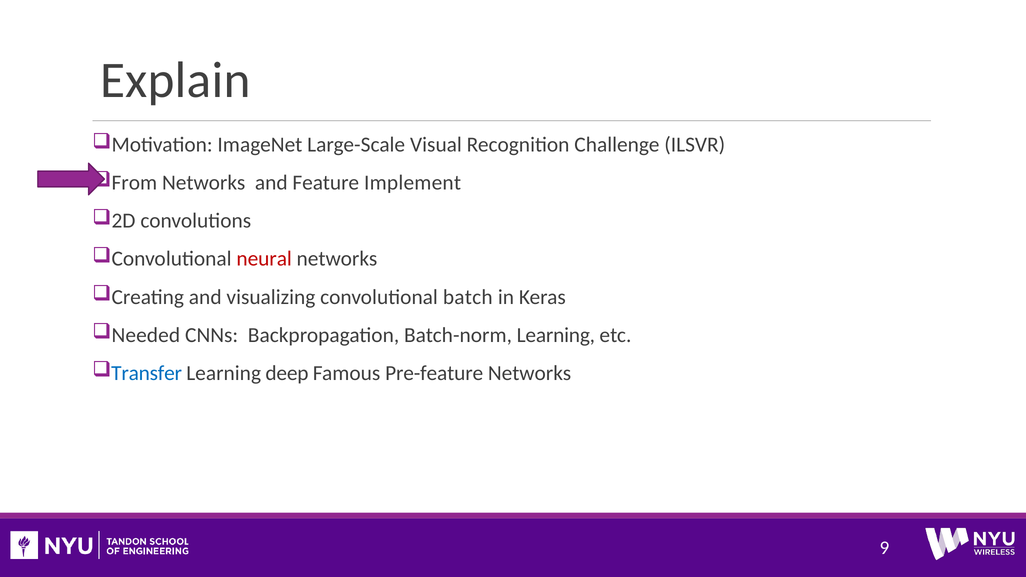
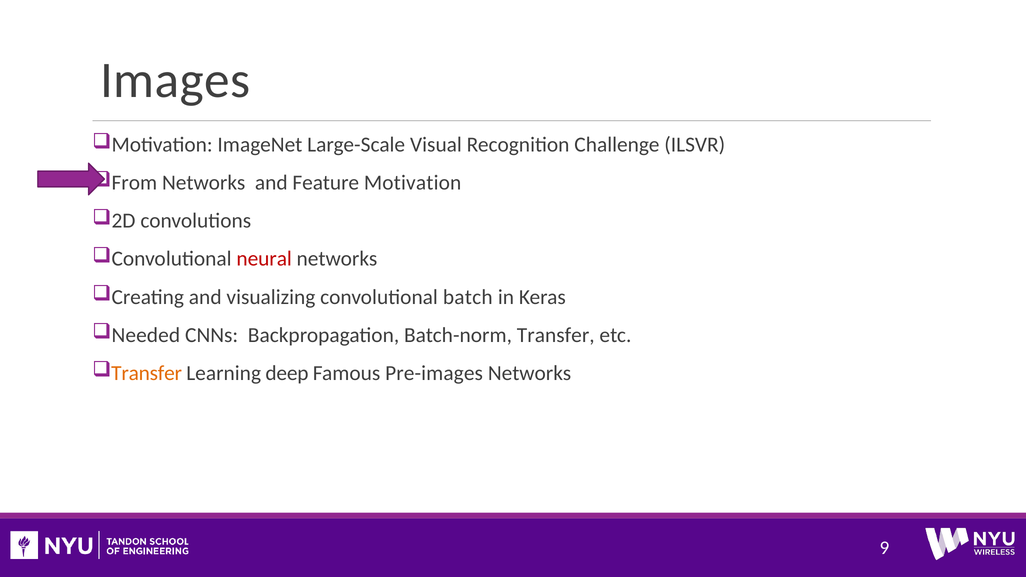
Explain: Explain -> Images
Feature Implement: Implement -> Motivation
Batch-norm Learning: Learning -> Transfer
Transfer at (147, 373) colour: blue -> orange
Pre-feature: Pre-feature -> Pre-images
